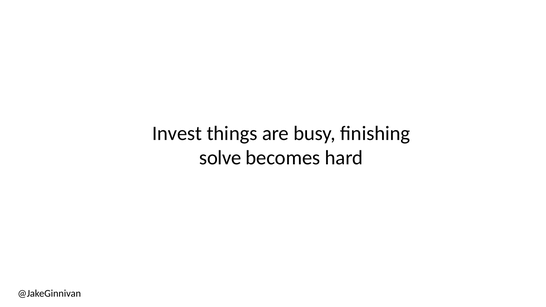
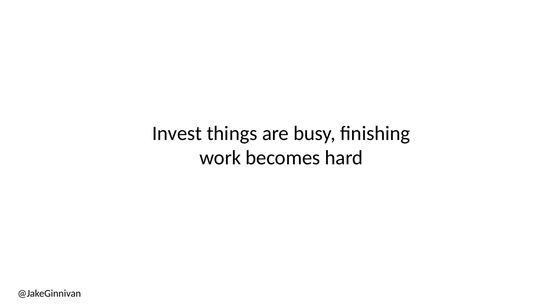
solve: solve -> work
